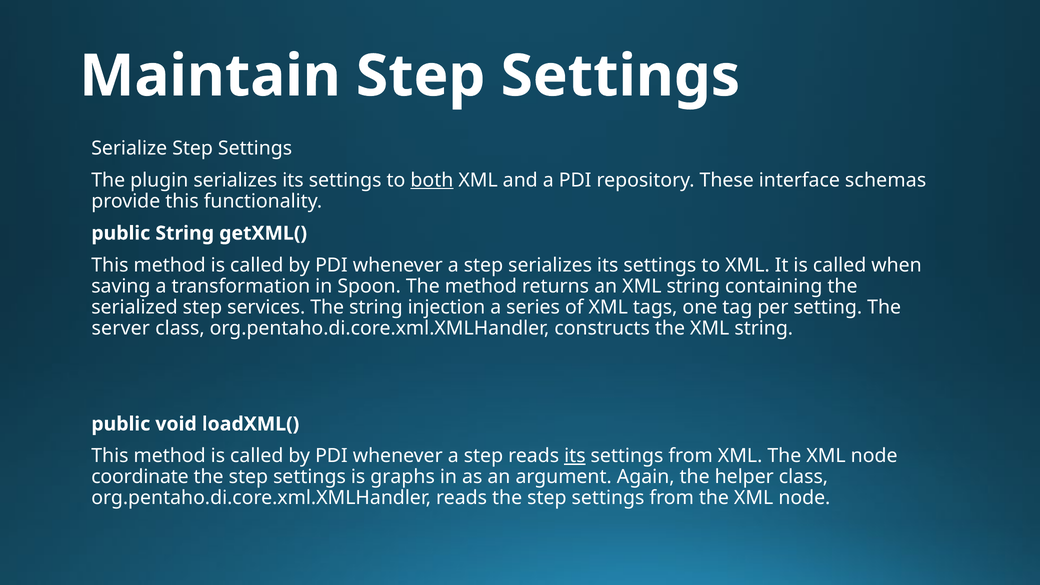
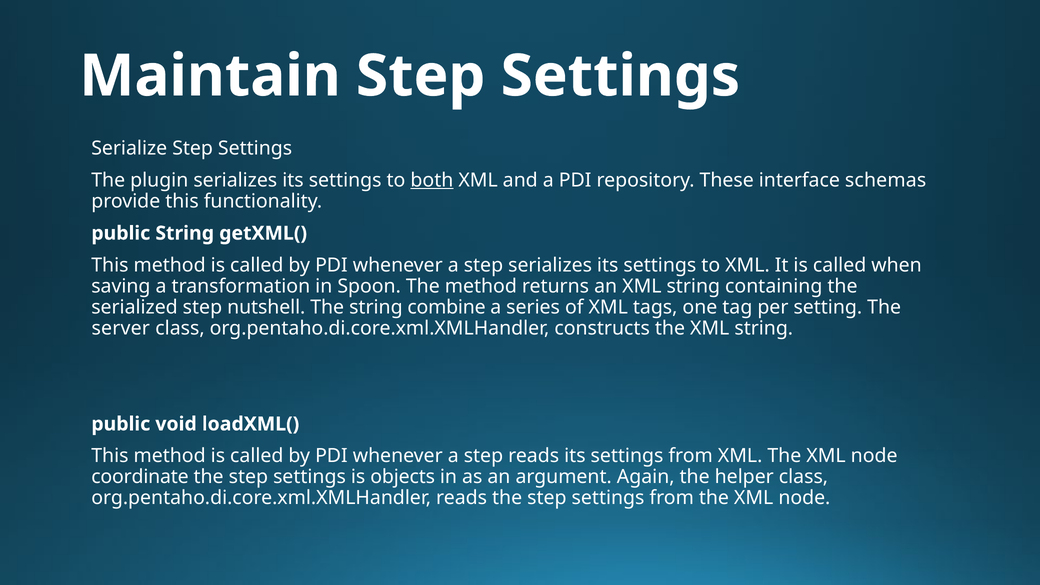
services: services -> nutshell
injection: injection -> combine
its at (575, 456) underline: present -> none
graphs: graphs -> objects
